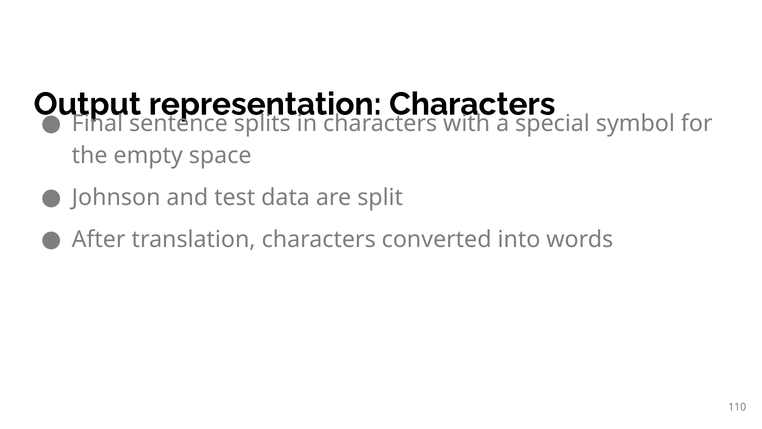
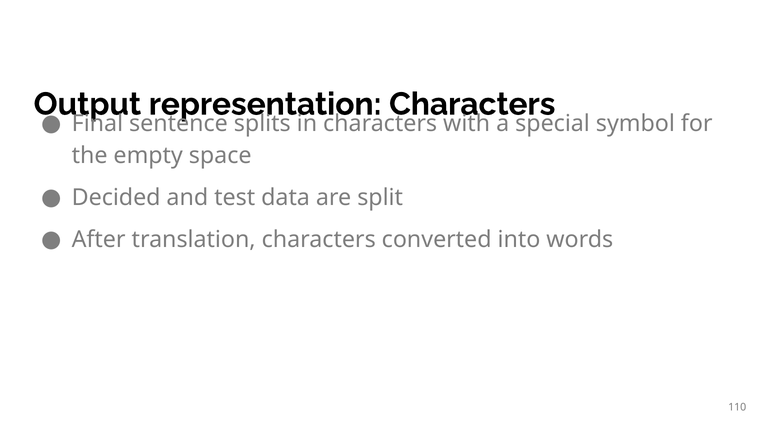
Johnson: Johnson -> Decided
